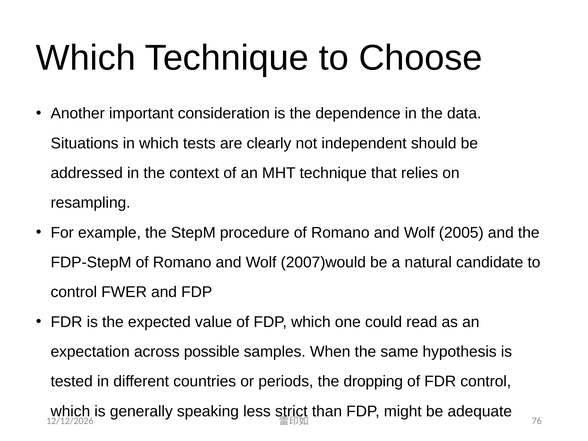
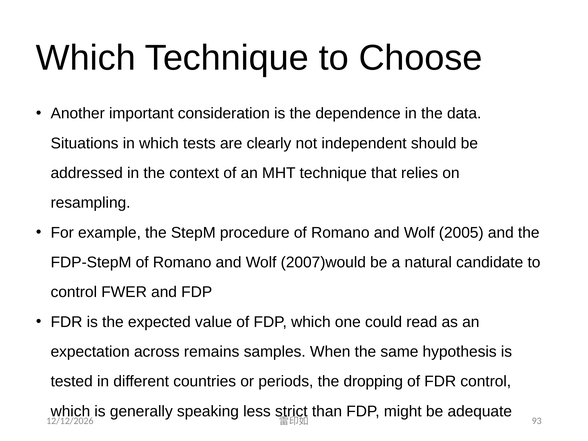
possible: possible -> remains
76: 76 -> 93
